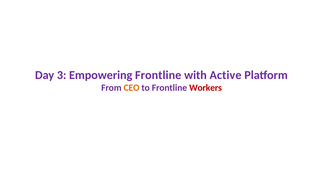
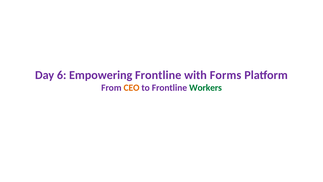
3: 3 -> 6
Active: Active -> Forms
Workers colour: red -> green
